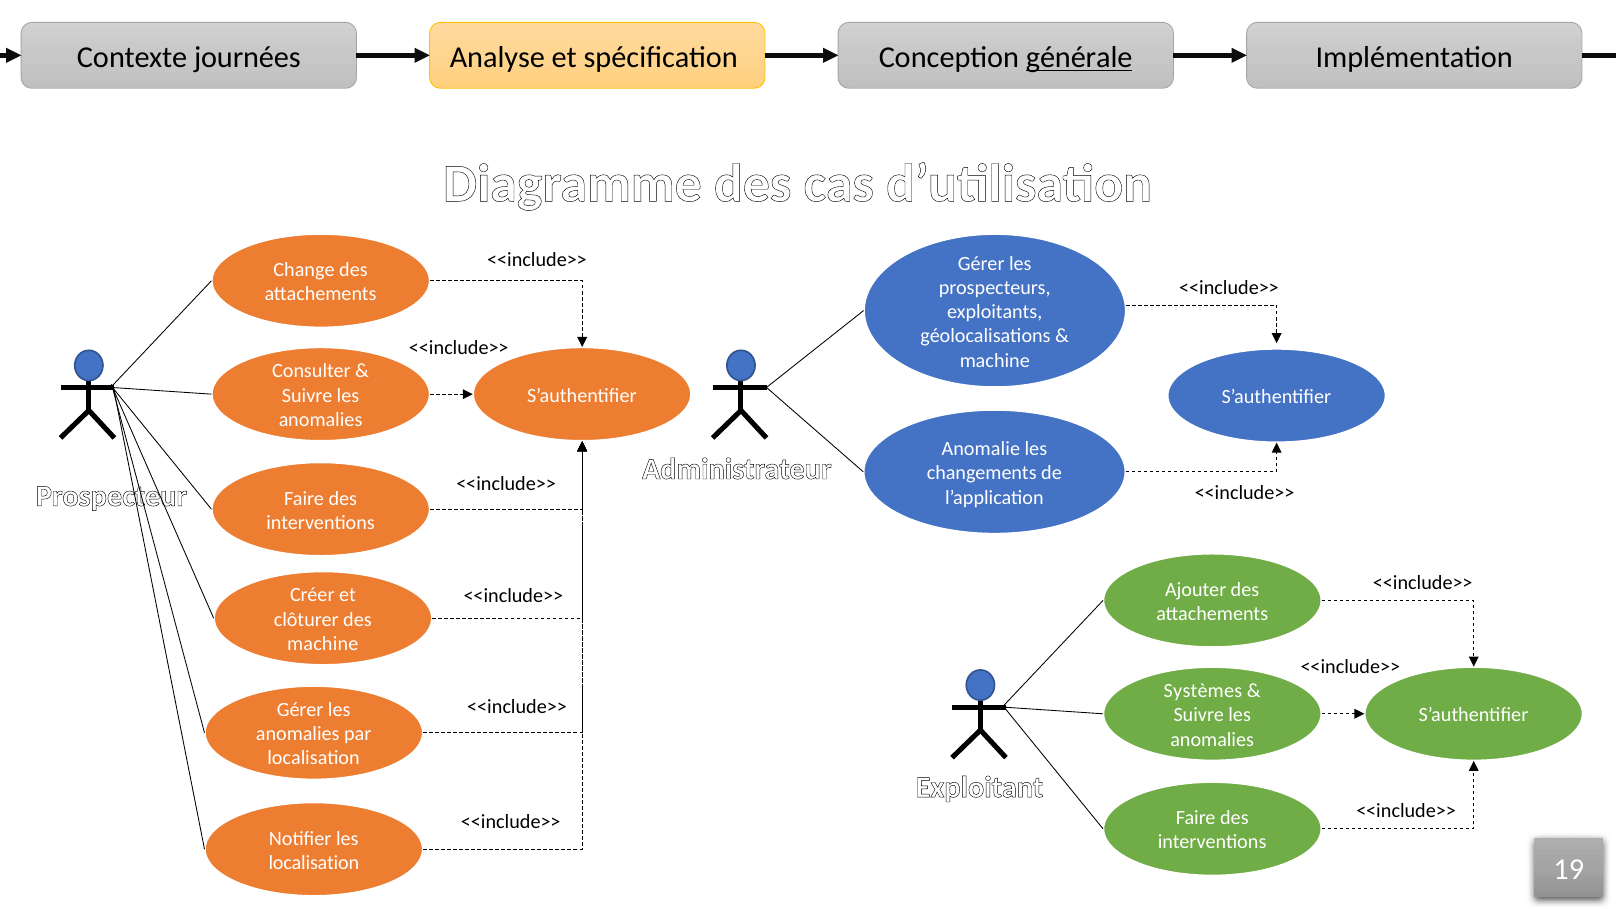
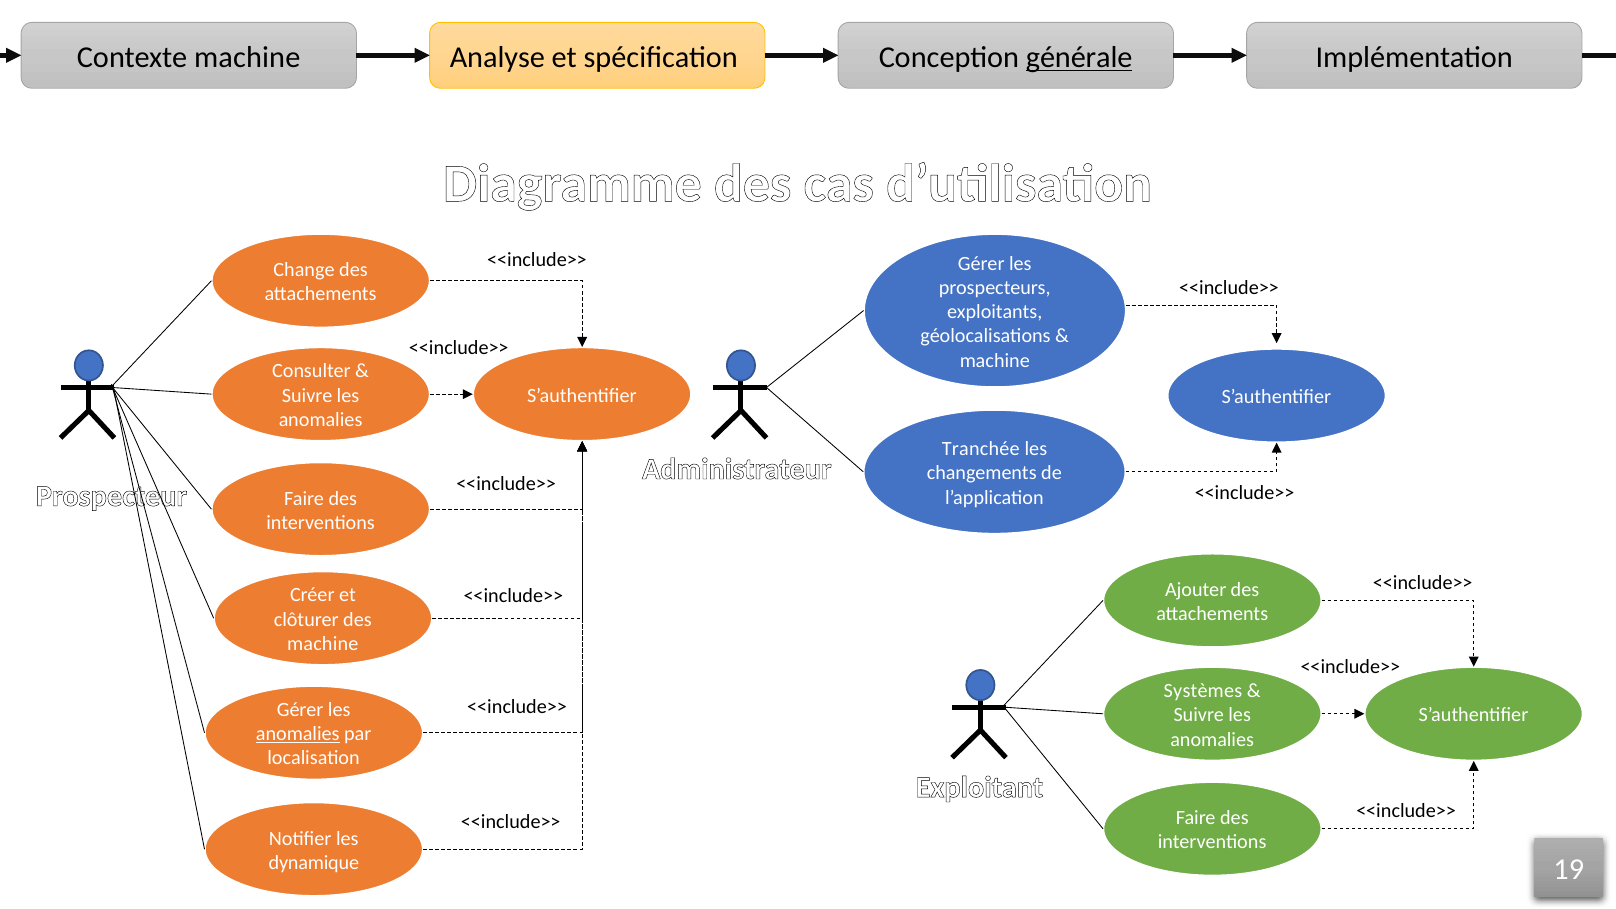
Contexte journées: journées -> machine
Anomalie: Anomalie -> Tranchée
anomalies at (298, 734) underline: none -> present
localisation at (314, 863): localisation -> dynamique
